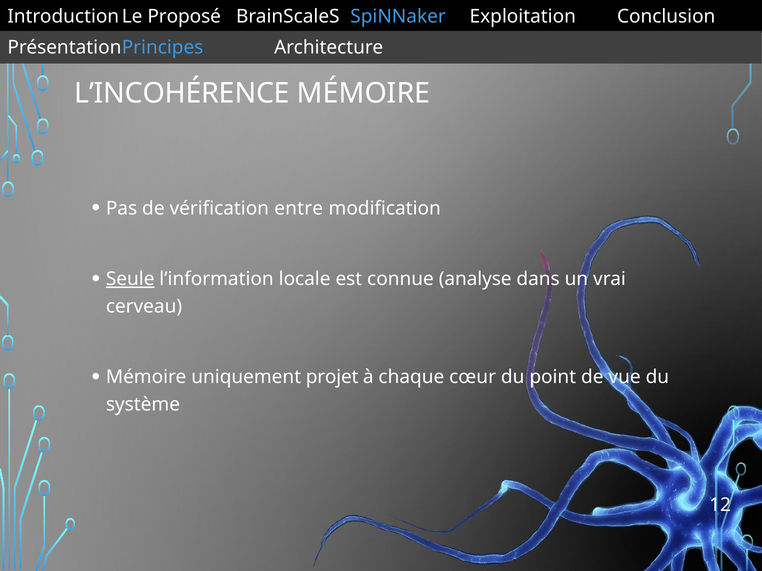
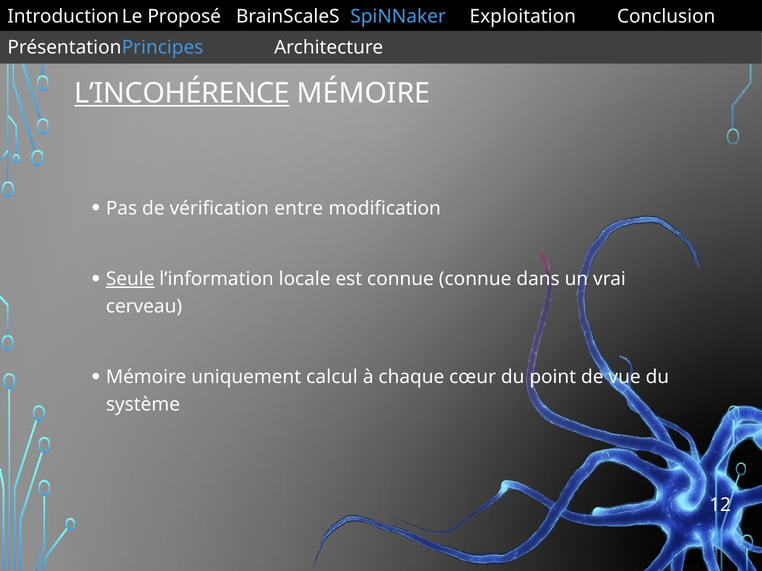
L’INCOHÉRENCE underline: none -> present
connue analyse: analyse -> connue
projet: projet -> calcul
